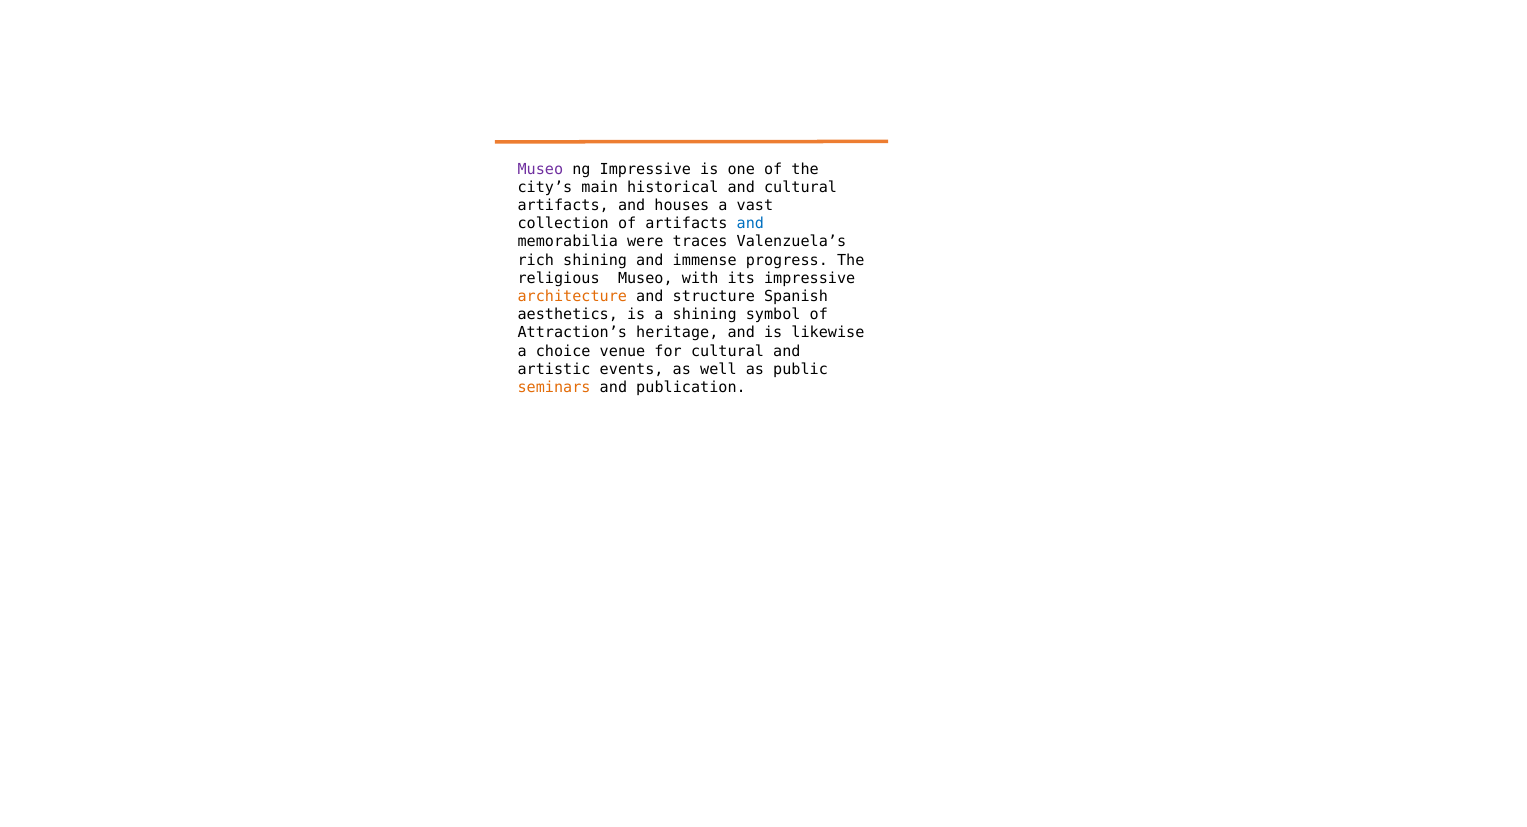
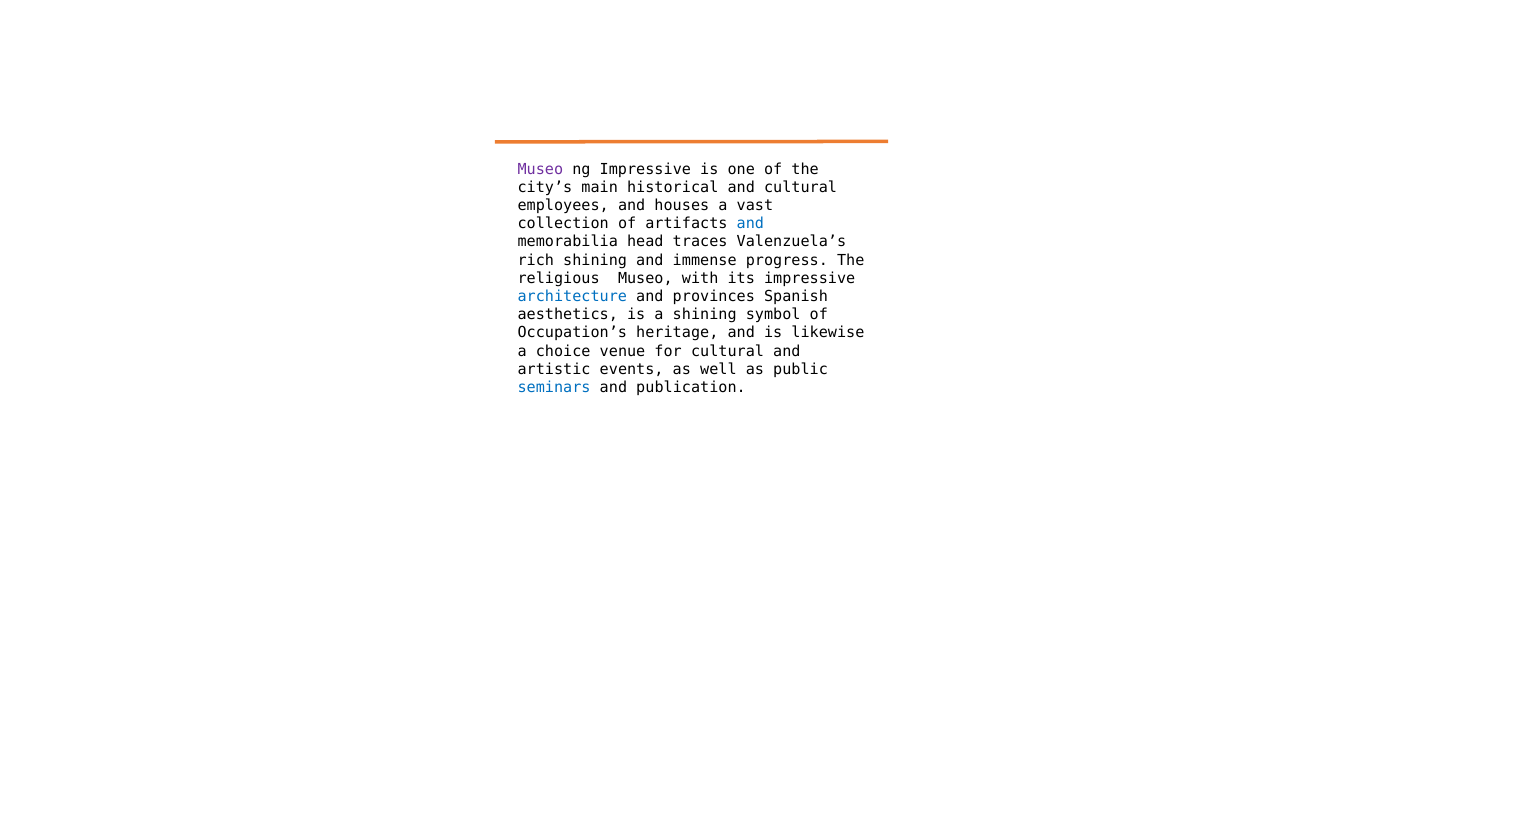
artifacts at (563, 205): artifacts -> employees
were: were -> head
architecture colour: orange -> blue
structure: structure -> provinces
Attraction’s: Attraction’s -> Occupation’s
seminars colour: orange -> blue
